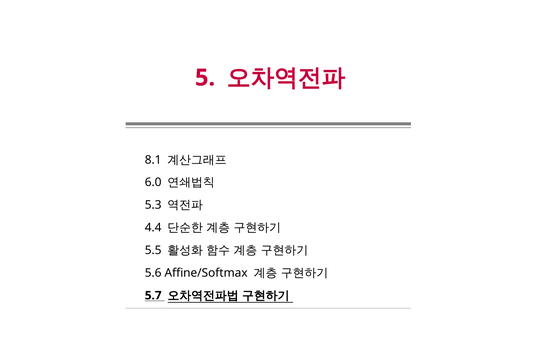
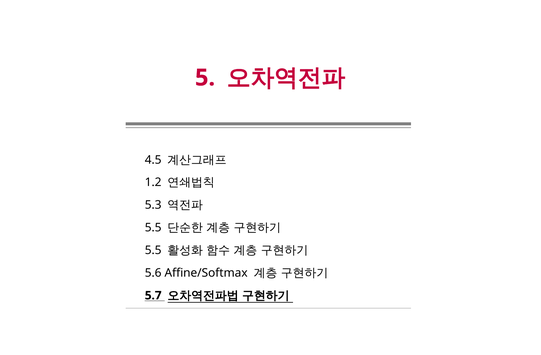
8.1: 8.1 -> 4.5
6.0: 6.0 -> 1.2
4.4 at (153, 228): 4.4 -> 5.5
